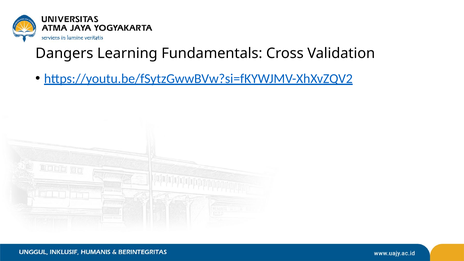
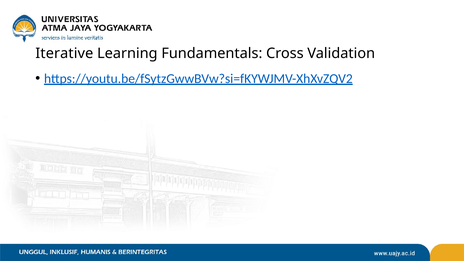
Dangers: Dangers -> Iterative
